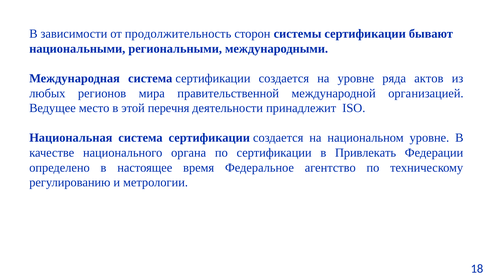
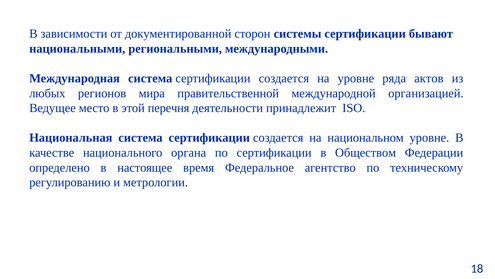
продолжительность: продолжительность -> документированной
Привлекать: Привлекать -> Обществом
